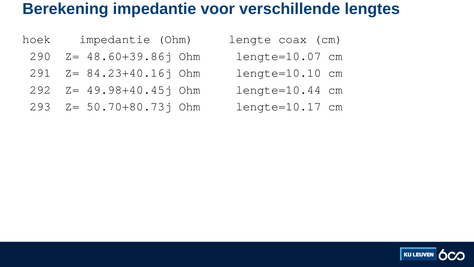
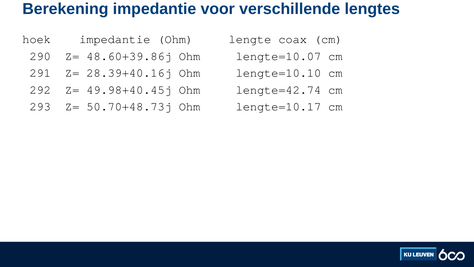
84.23+40.16j: 84.23+40.16j -> 28.39+40.16j
lengte=10.44: lengte=10.44 -> lengte=42.74
50.70+80.73j: 50.70+80.73j -> 50.70+48.73j
